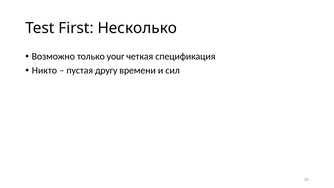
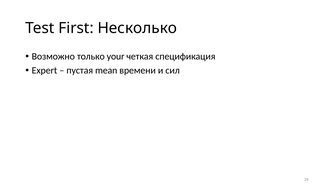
Никто: Никто -> Expert
другу: другу -> mean
